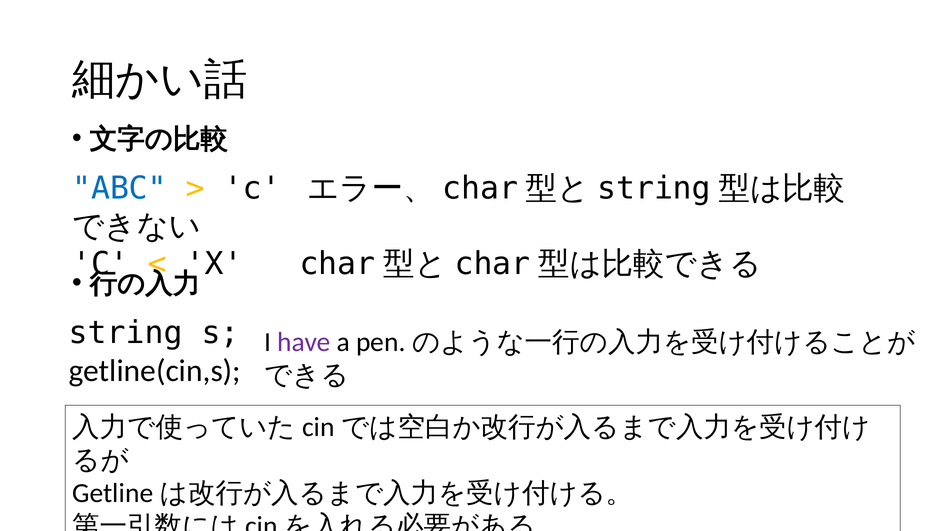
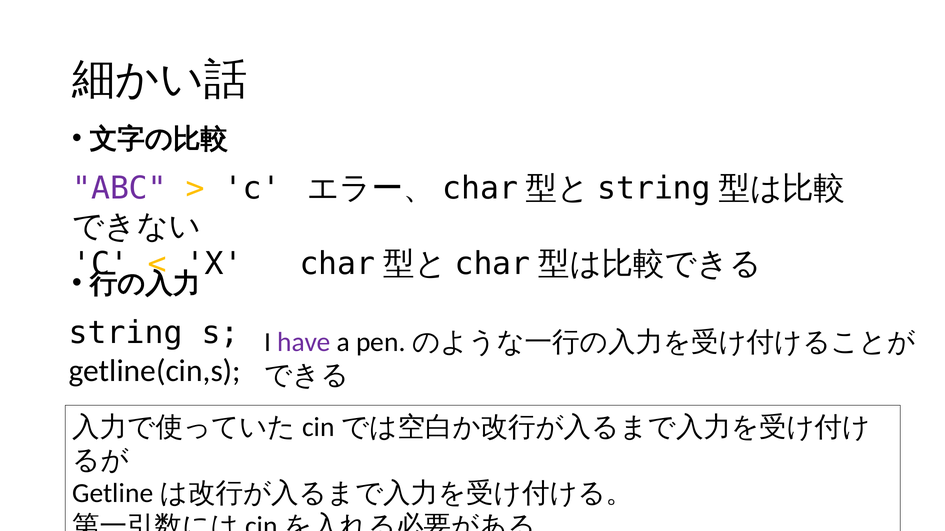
ABC colour: blue -> purple
